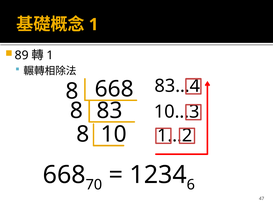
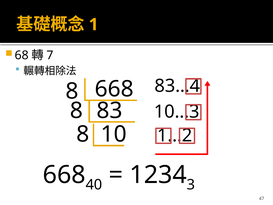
89: 89 -> 68
1 at (50, 55): 1 -> 7
70: 70 -> 40
6: 6 -> 3
